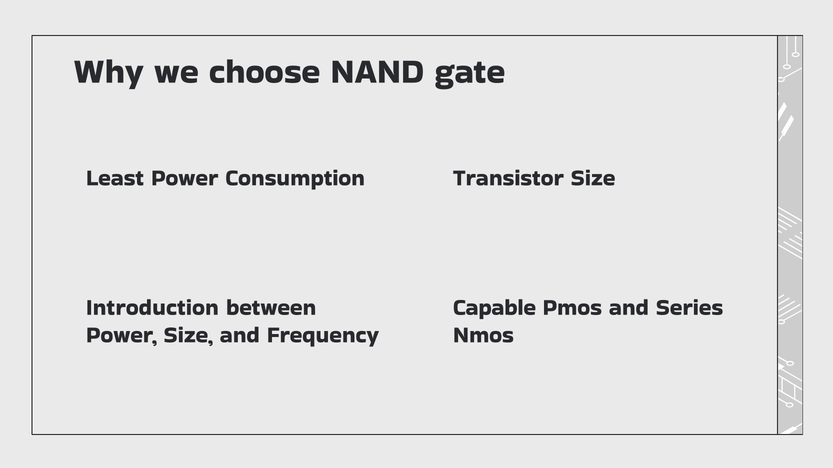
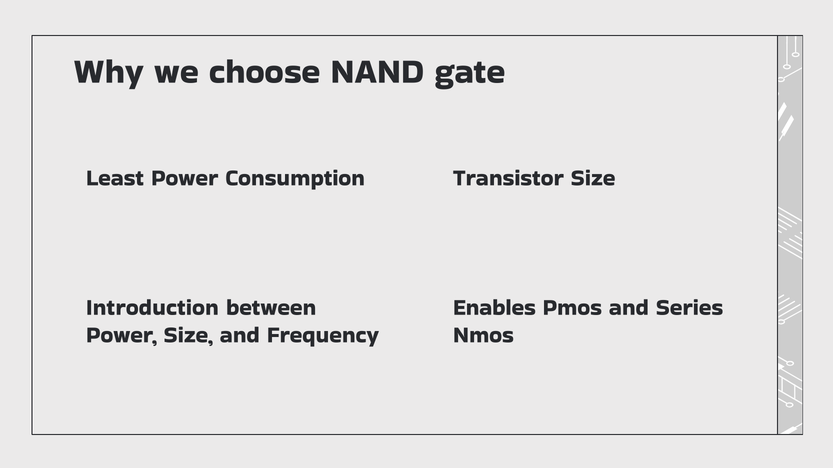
Capable: Capable -> Enables
